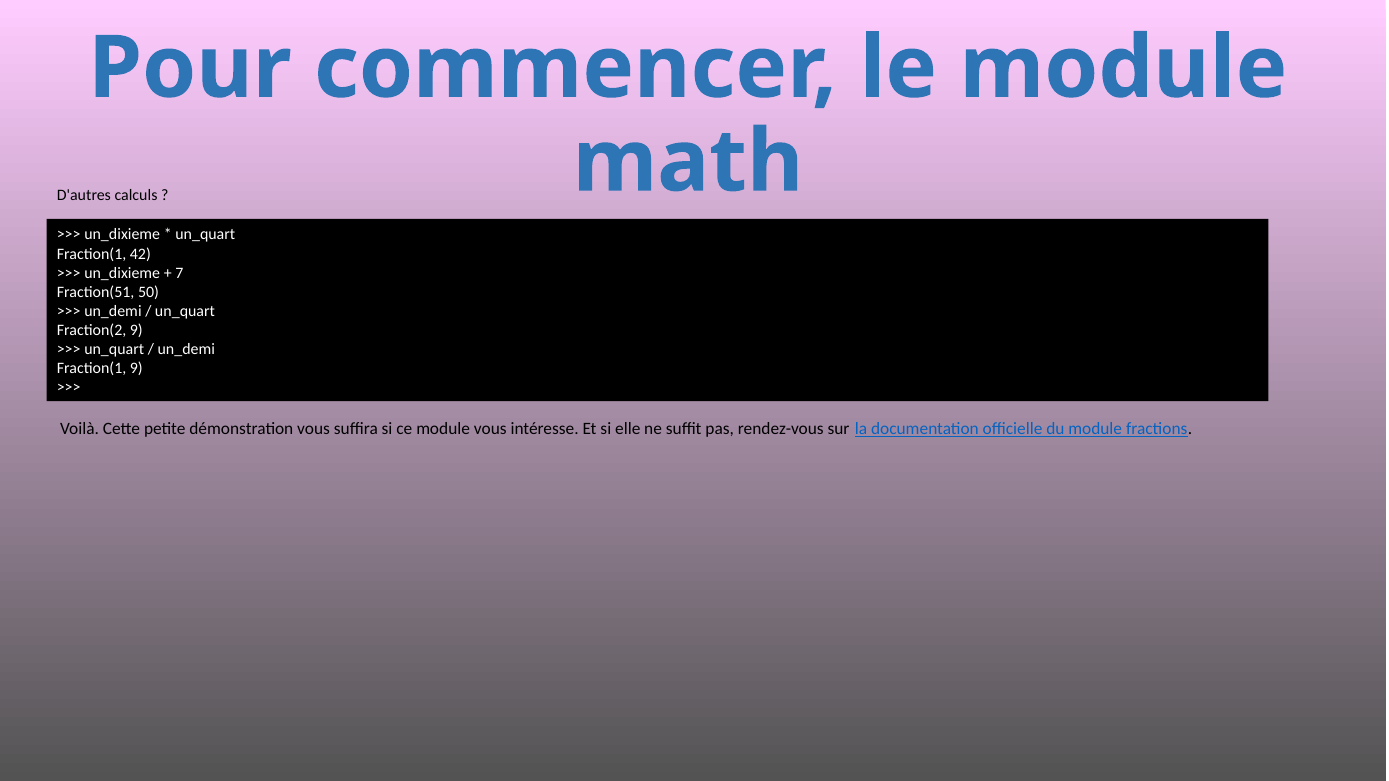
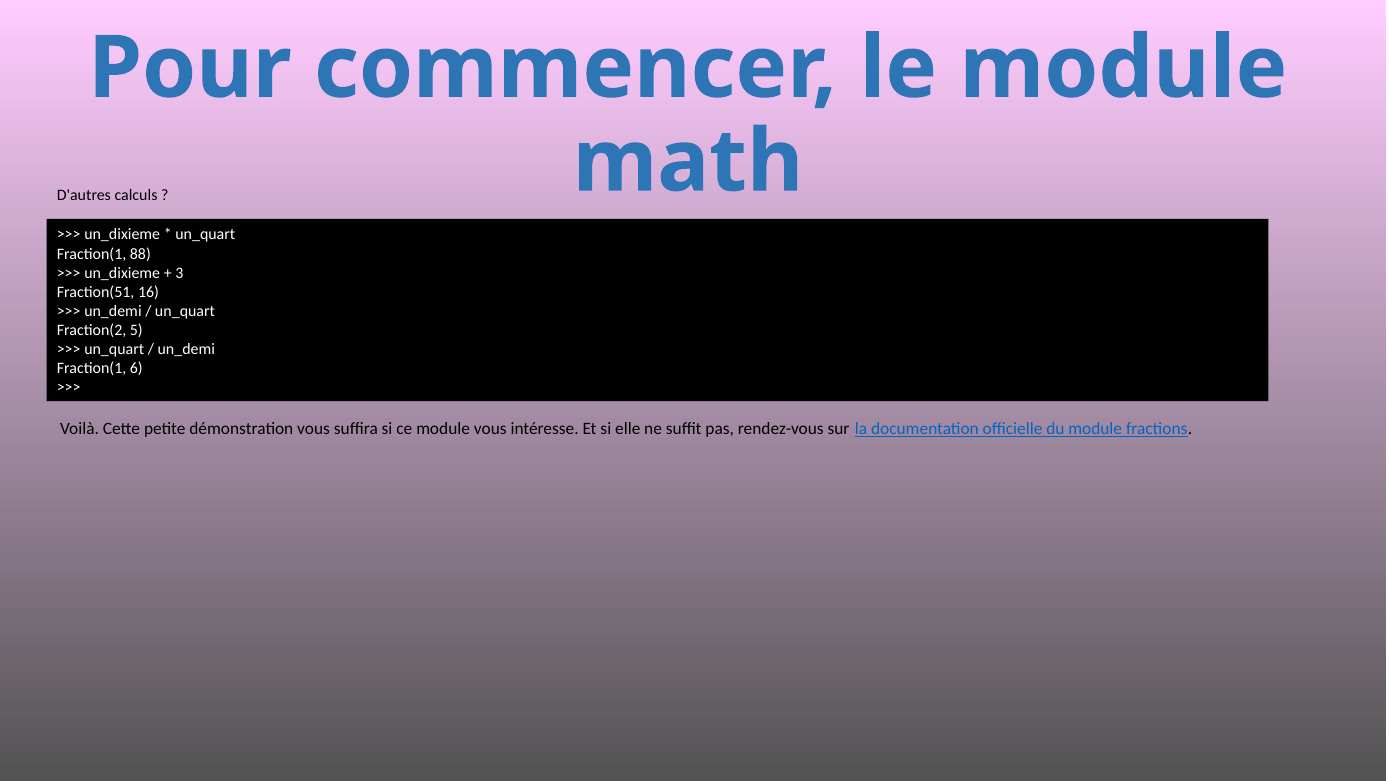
42: 42 -> 88
7: 7 -> 3
50: 50 -> 16
Fraction(2 9: 9 -> 5
Fraction(1 9: 9 -> 6
